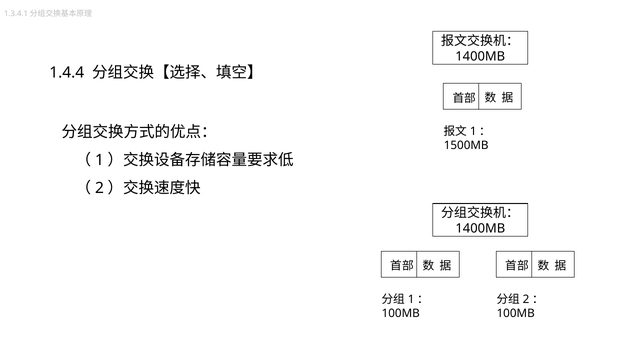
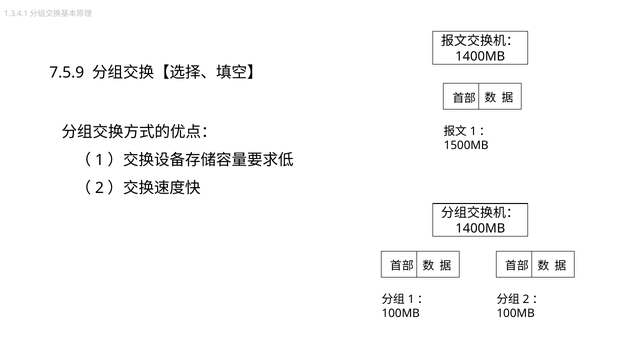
1.4.4: 1.4.4 -> 7.5.9
